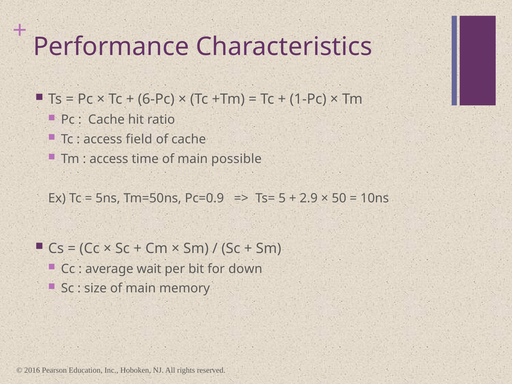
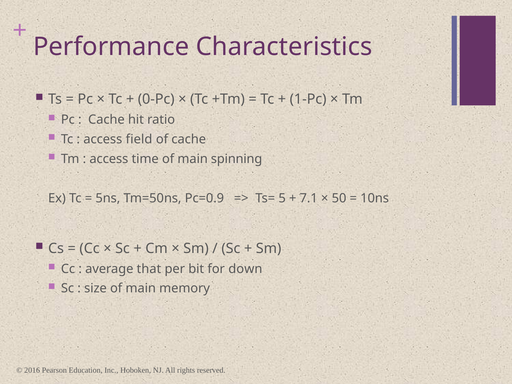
6-Pc: 6-Pc -> 0-Pc
possible: possible -> spinning
2.9: 2.9 -> 7.1
wait: wait -> that
